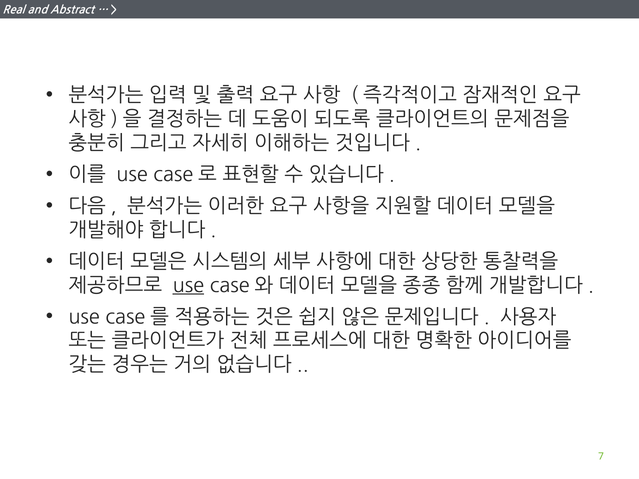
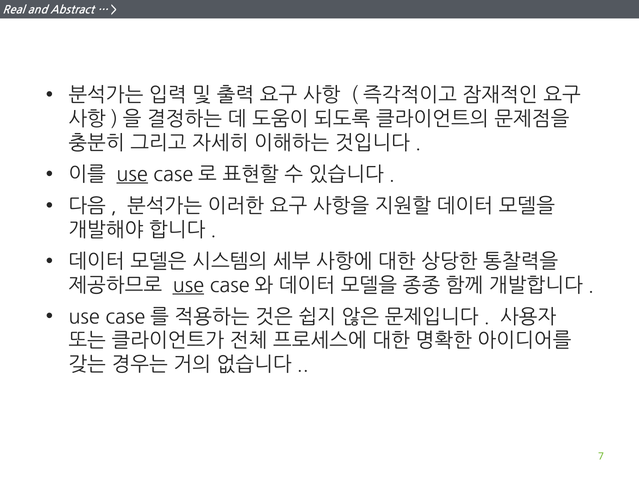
use at (132, 175) underline: none -> present
